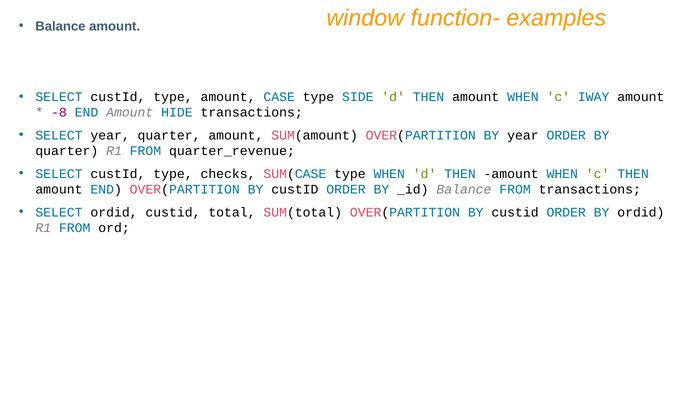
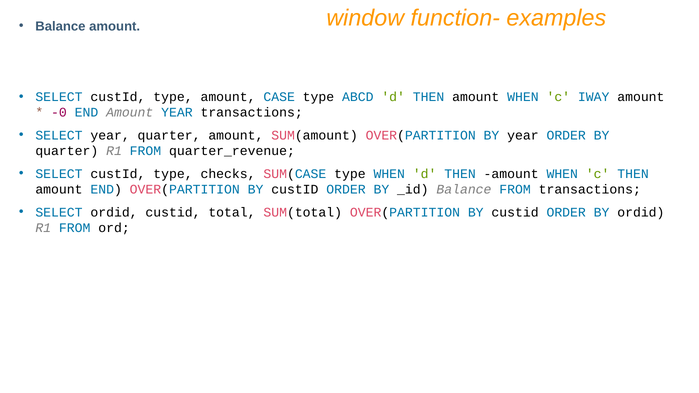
SIDE: SIDE -> ABCD
-8: -8 -> -0
Amount HIDE: HIDE -> YEAR
